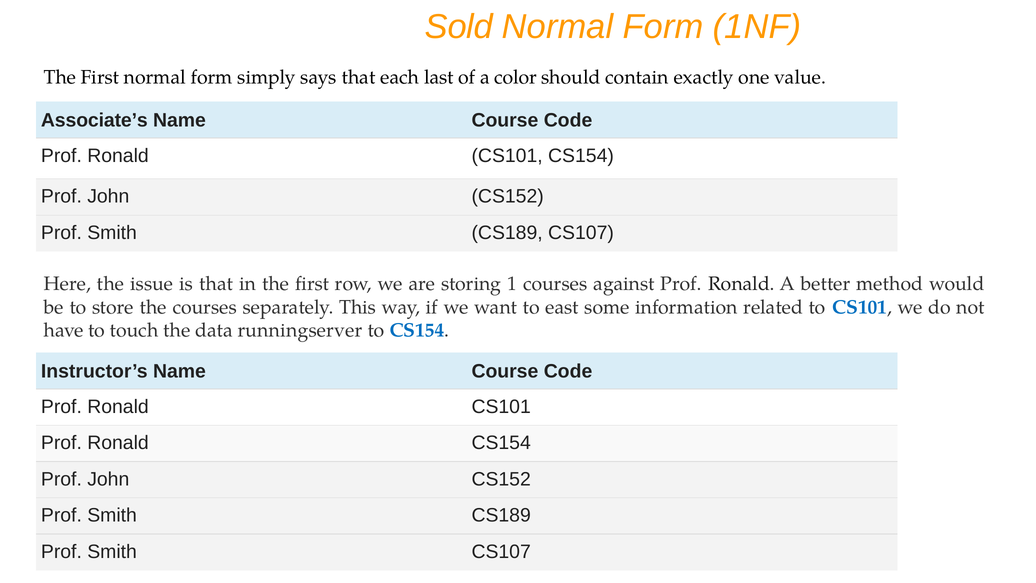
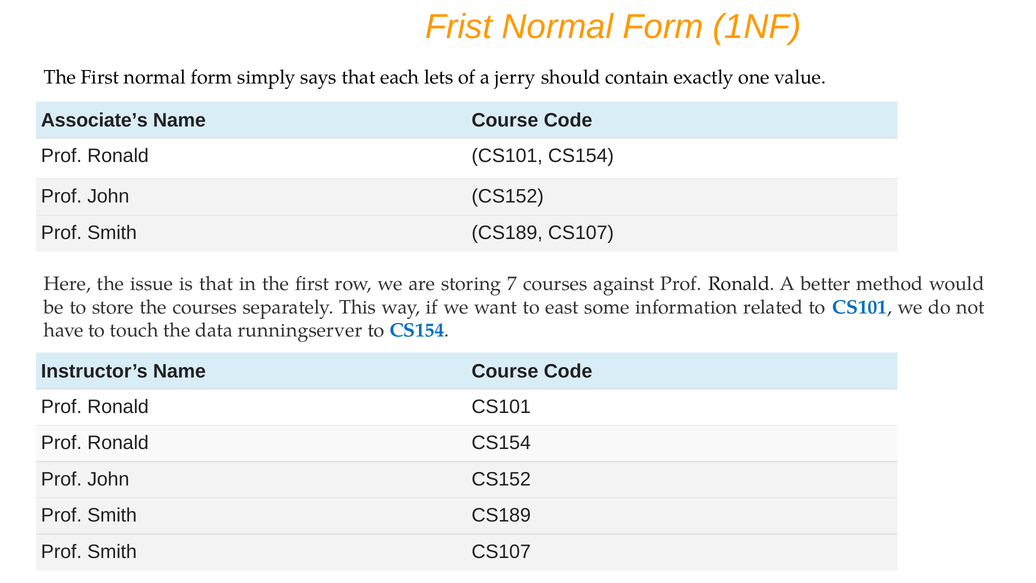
Sold: Sold -> Frist
last: last -> lets
color: color -> jerry
1: 1 -> 7
